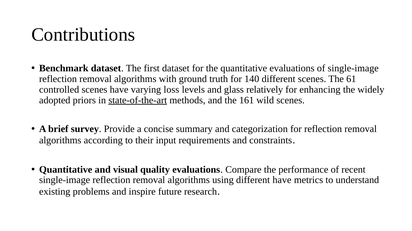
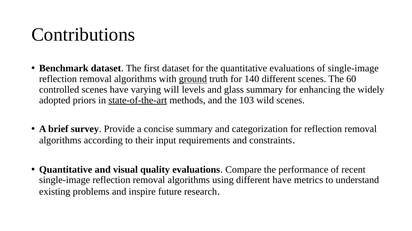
ground underline: none -> present
61: 61 -> 60
loss: loss -> will
glass relatively: relatively -> summary
161: 161 -> 103
